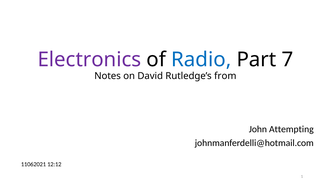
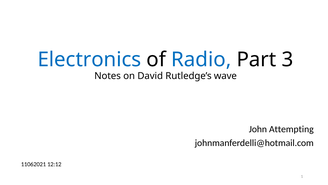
Electronics colour: purple -> blue
7: 7 -> 3
from: from -> wave
